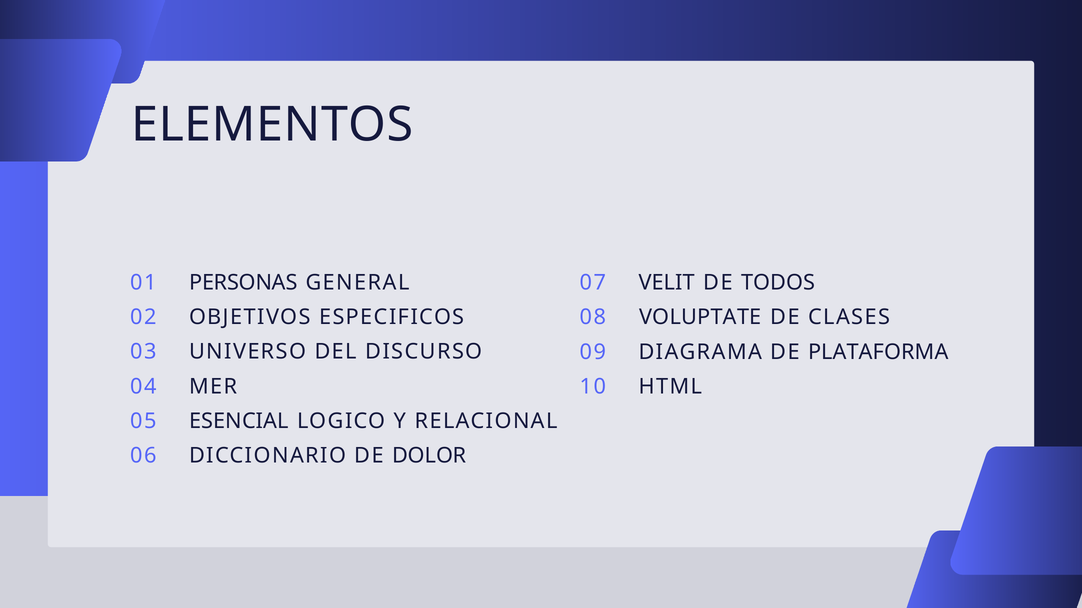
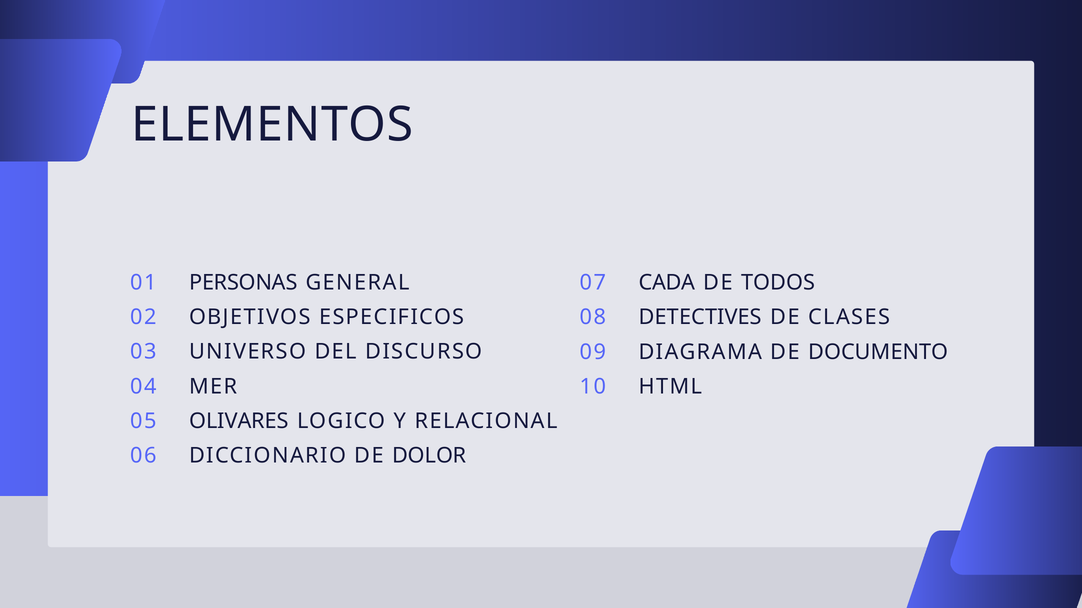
VELIT: VELIT -> CADA
VOLUPTATE: VOLUPTATE -> DETECTIVES
PLATAFORMA: PLATAFORMA -> DOCUMENTO
ESENCIAL: ESENCIAL -> OLIVARES
